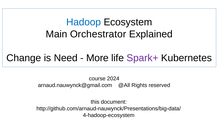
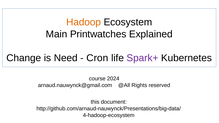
Hadoop colour: blue -> orange
Orchestrator: Orchestrator -> Printwatches
More: More -> Cron
